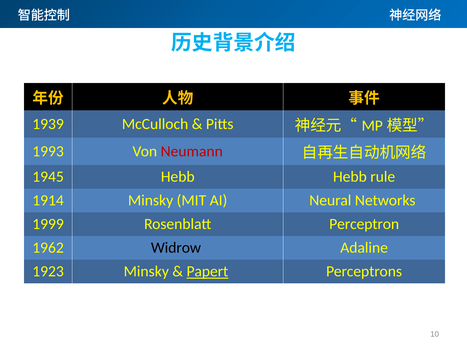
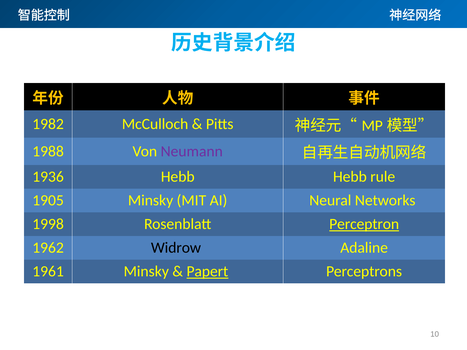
1939: 1939 -> 1982
1993: 1993 -> 1988
Neumann colour: red -> purple
1945: 1945 -> 1936
1914: 1914 -> 1905
1999: 1999 -> 1998
Perceptron underline: none -> present
1923: 1923 -> 1961
